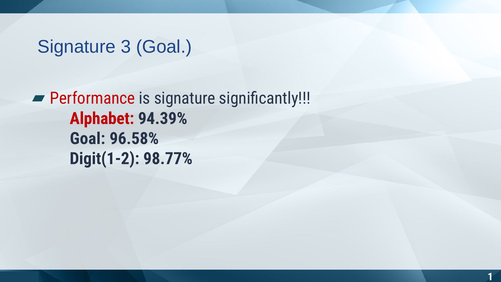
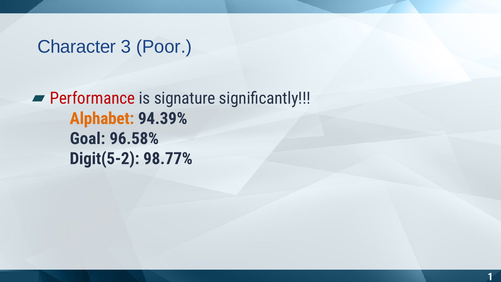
Signature at (77, 47): Signature -> Character
3 Goal: Goal -> Poor
Alphabet colour: red -> orange
Digit(1-2: Digit(1-2 -> Digit(5-2
